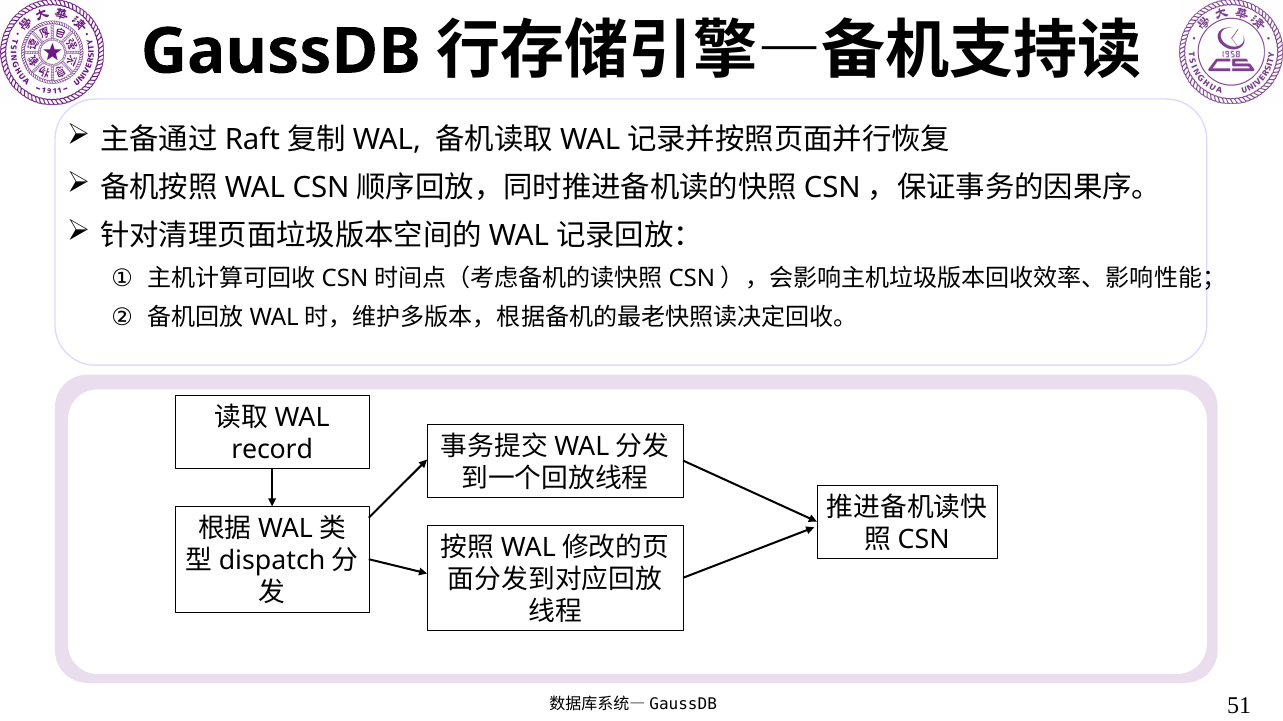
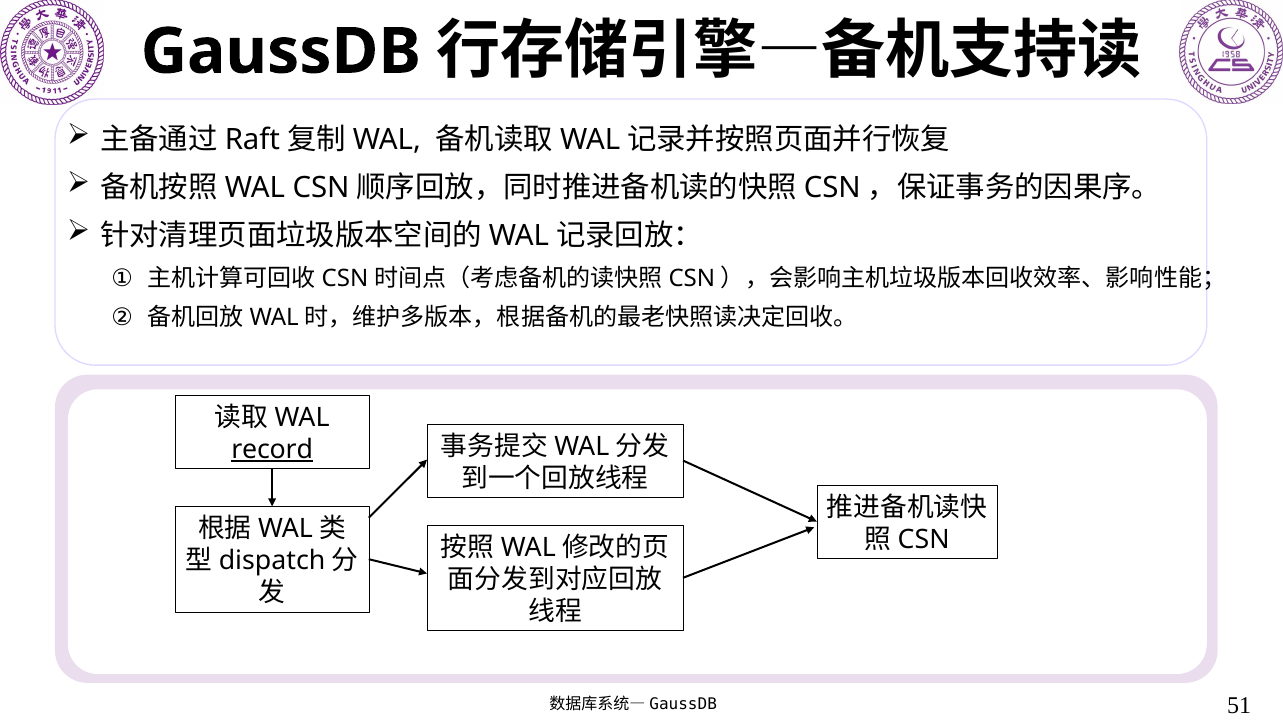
record underline: none -> present
